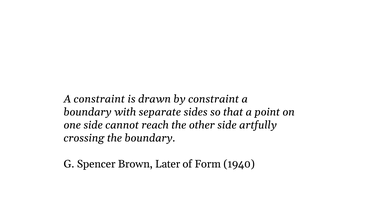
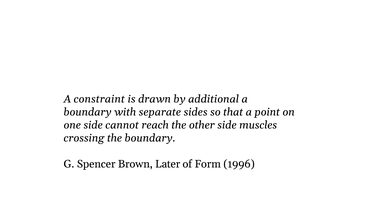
by constraint: constraint -> additional
artfully: artfully -> muscles
1940: 1940 -> 1996
